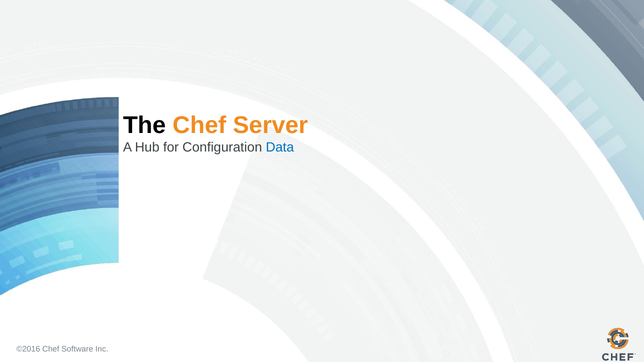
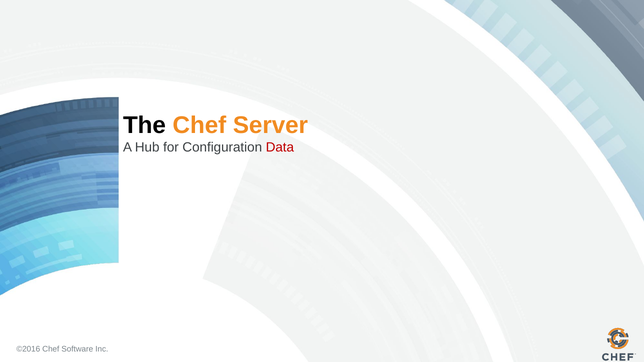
Data colour: blue -> red
